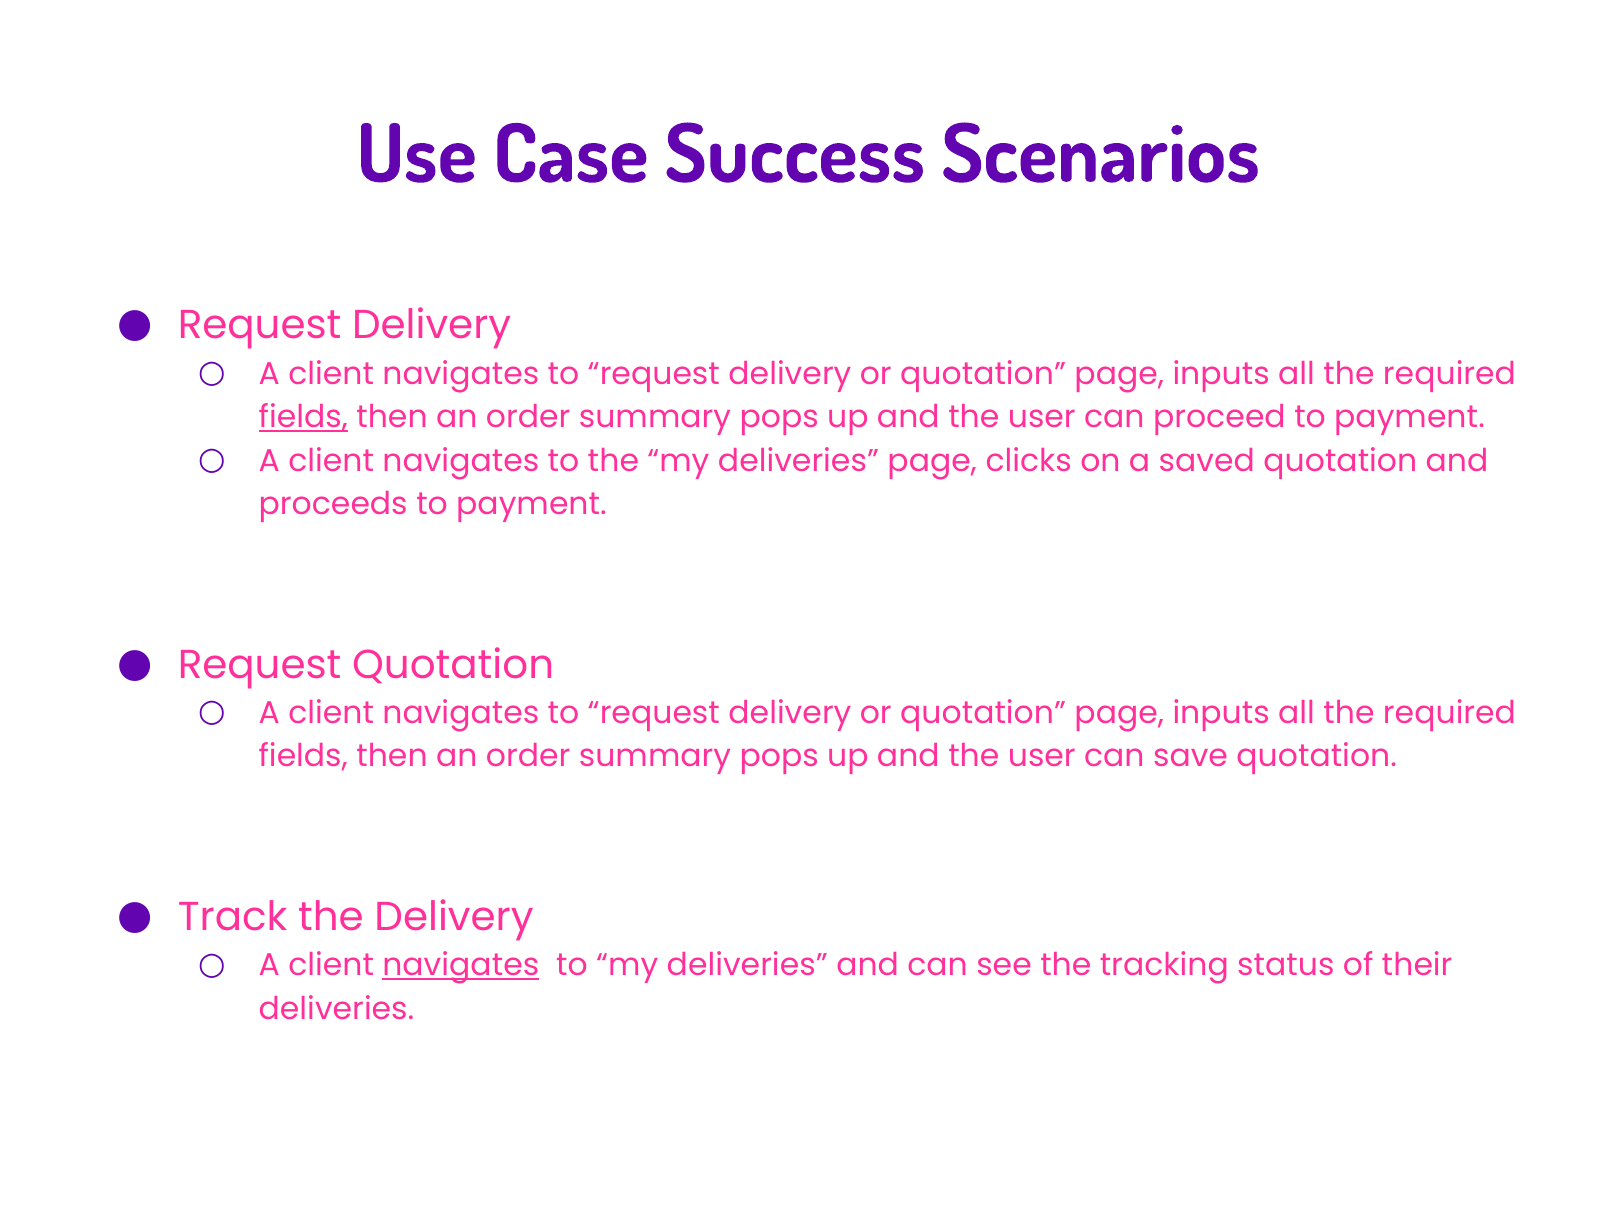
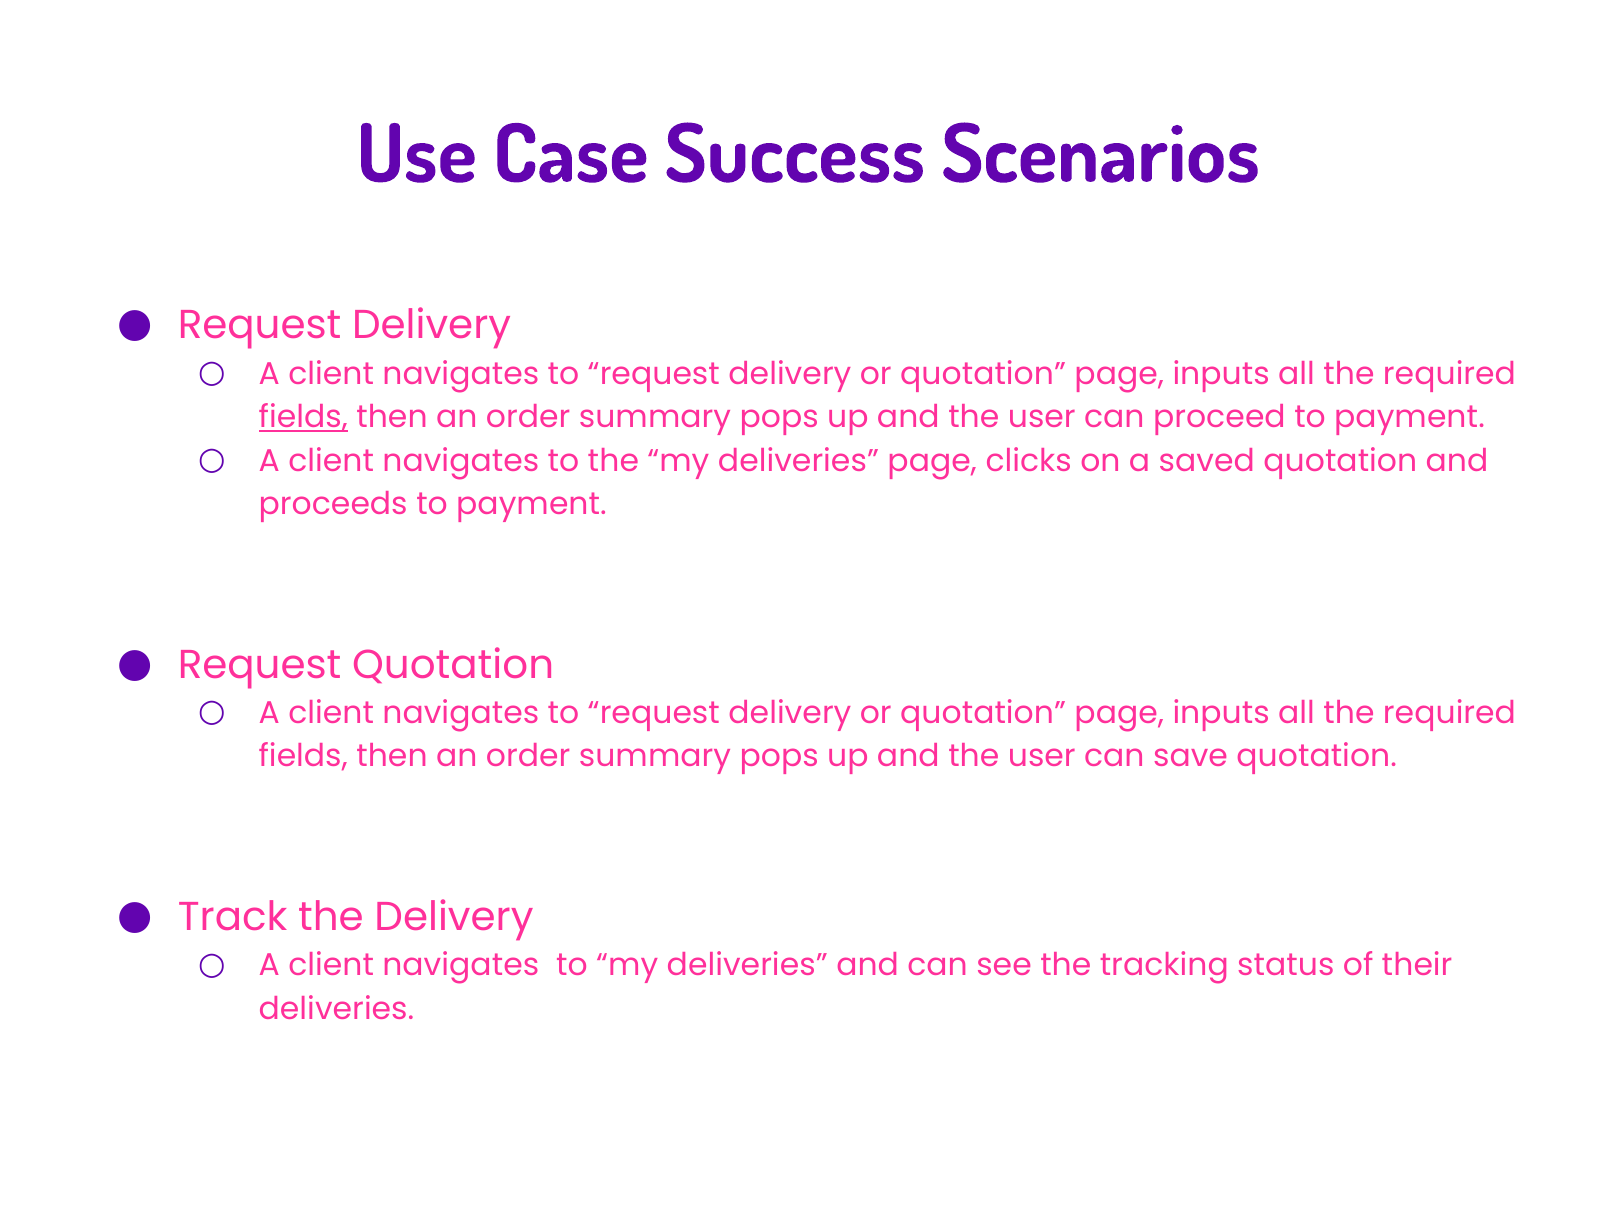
navigates at (461, 965) underline: present -> none
